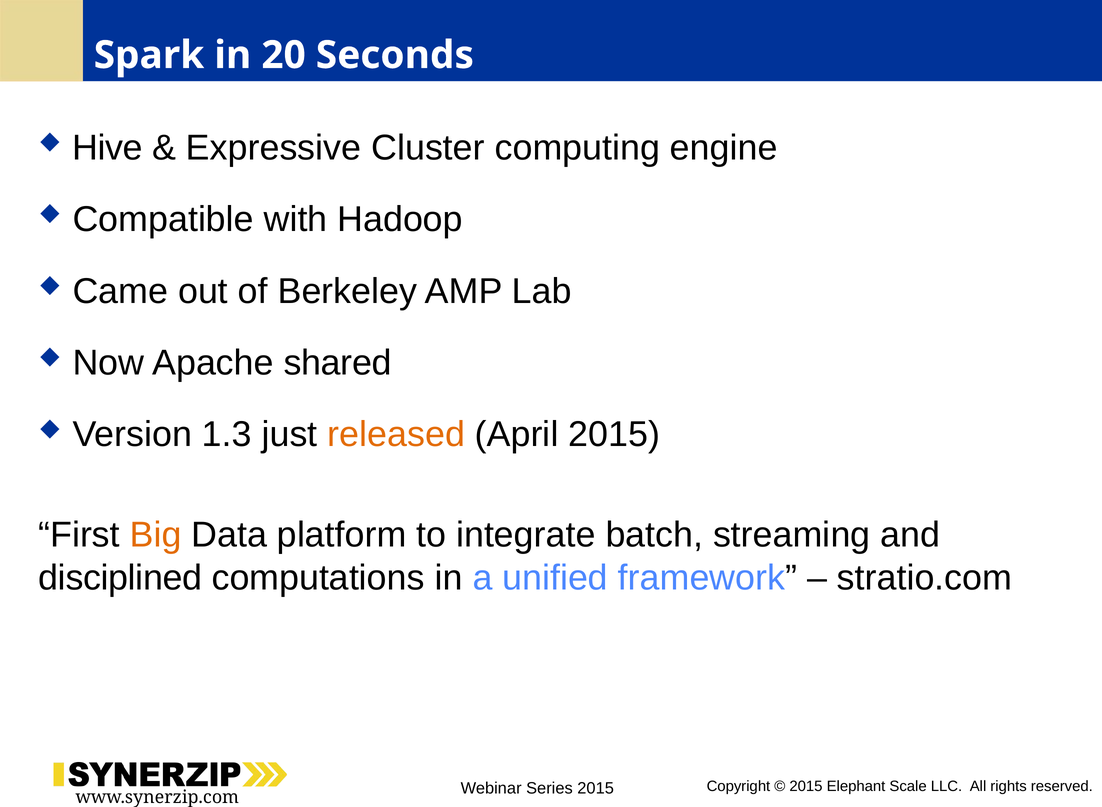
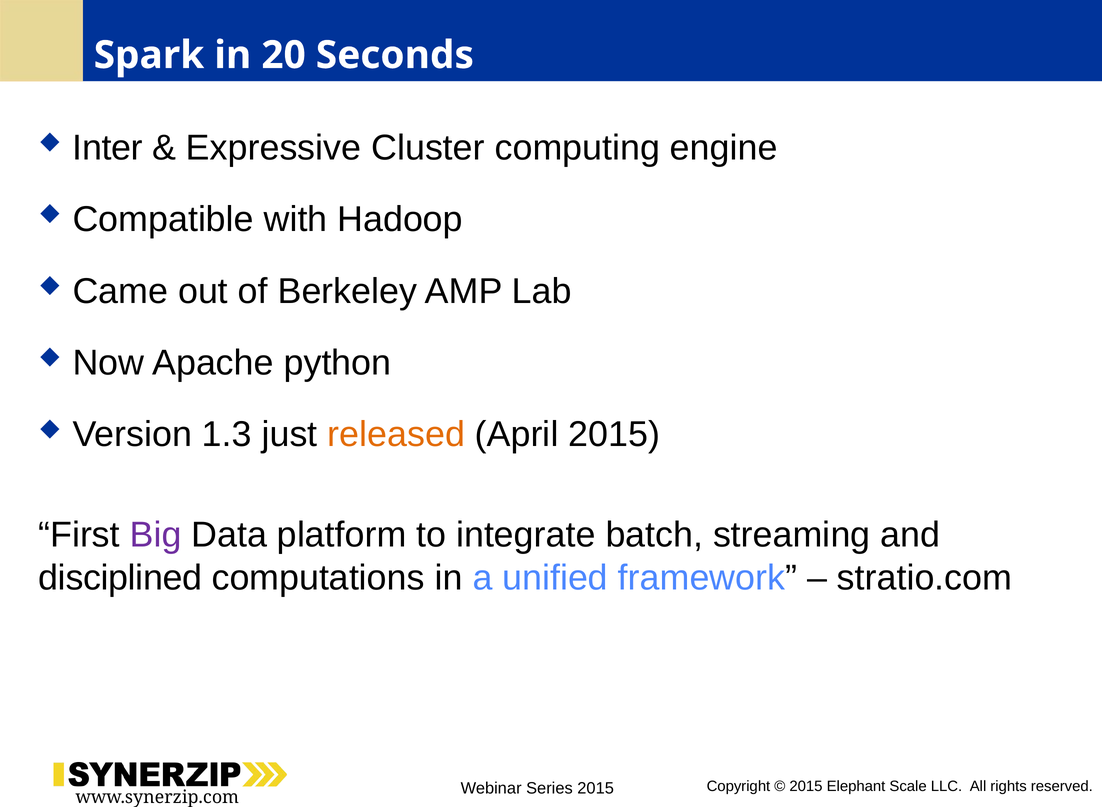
Hive: Hive -> Inter
shared: shared -> python
Big colour: orange -> purple
